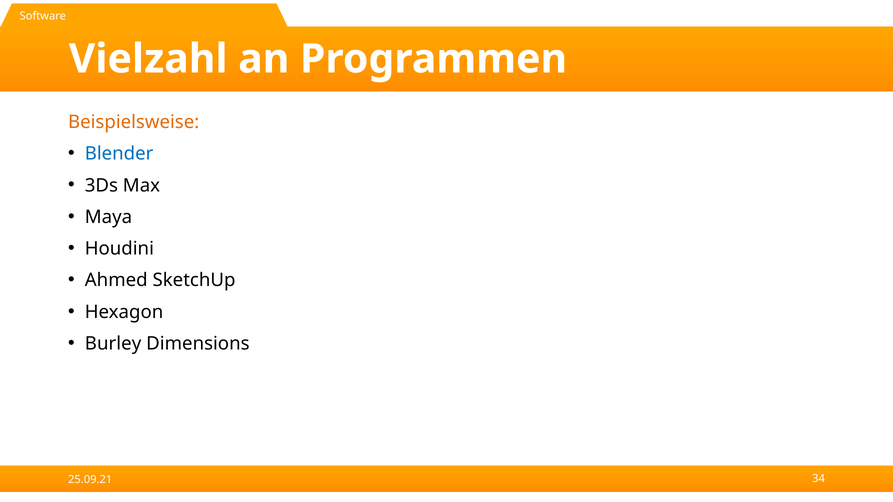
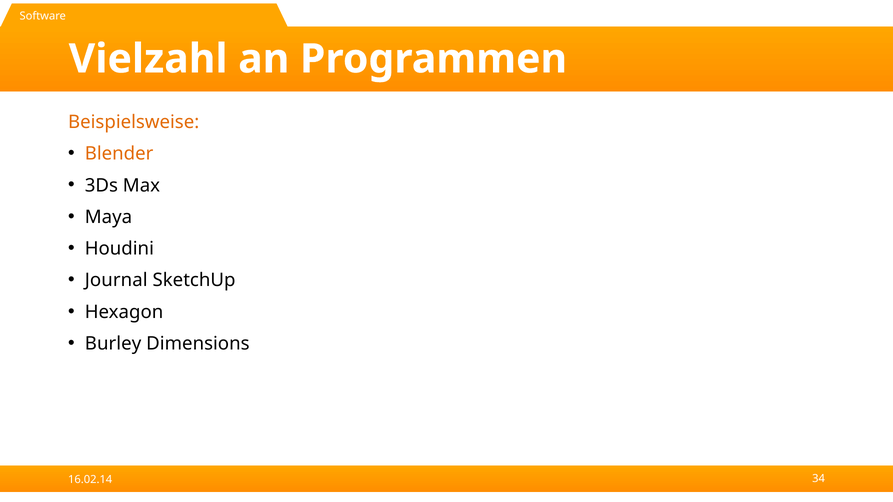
Blender colour: blue -> orange
Ahmed: Ahmed -> Journal
25.09.21: 25.09.21 -> 16.02.14
